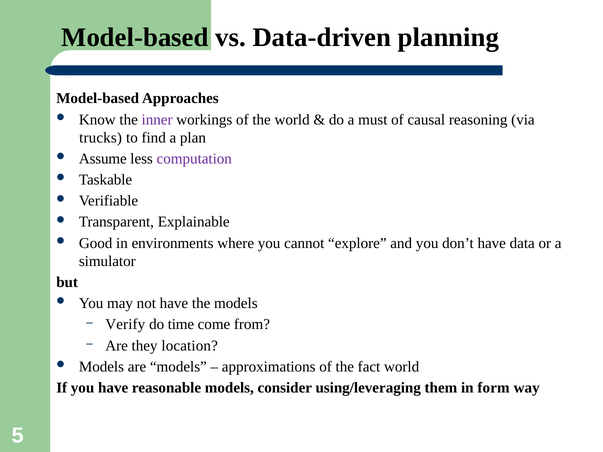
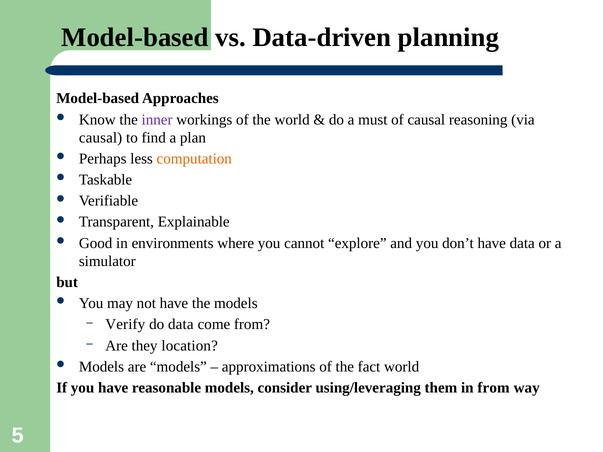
trucks at (101, 138): trucks -> causal
Assume: Assume -> Perhaps
computation colour: purple -> orange
do time: time -> data
in form: form -> from
